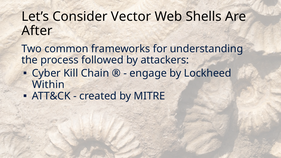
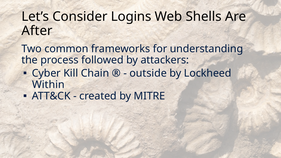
Vector: Vector -> Logins
engage: engage -> outside
